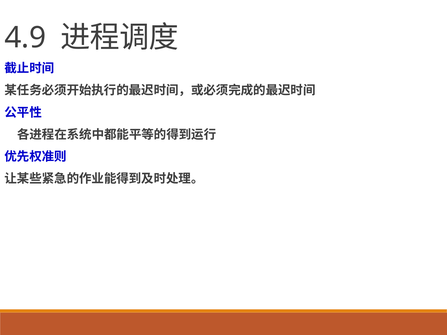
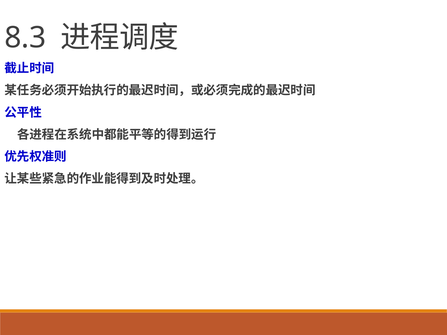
4.9: 4.9 -> 8.3
